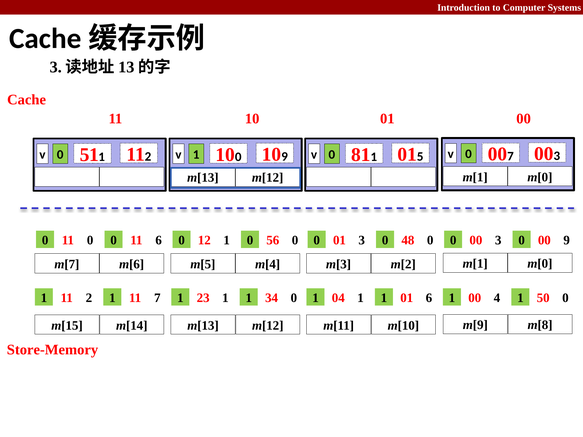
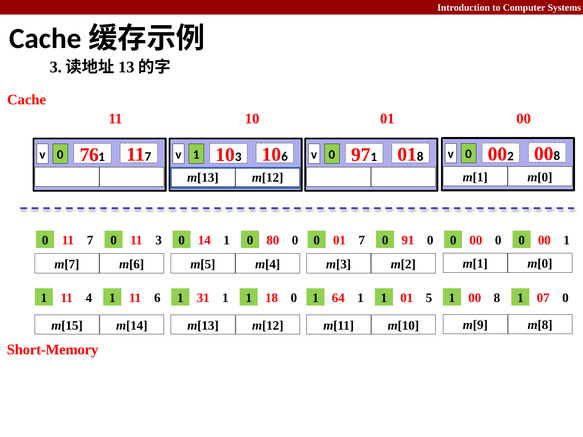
00 7: 7 -> 2
3 at (557, 156): 3 -> 8
51: 51 -> 76
2 at (148, 157): 2 -> 7
10 0: 0 -> 3
10 9: 9 -> 6
81: 81 -> 97
01 5: 5 -> 8
0 11 0: 0 -> 7
11 6: 6 -> 3
12: 12 -> 14
56: 56 -> 80
01 3: 3 -> 7
48: 48 -> 91
0 00 3: 3 -> 0
00 9: 9 -> 1
2 at (89, 298): 2 -> 4
11 7: 7 -> 6
23: 23 -> 31
34: 34 -> 18
04: 04 -> 64
01 6: 6 -> 5
1 00 4: 4 -> 8
50: 50 -> 07
Store-Memory: Store-Memory -> Short-Memory
